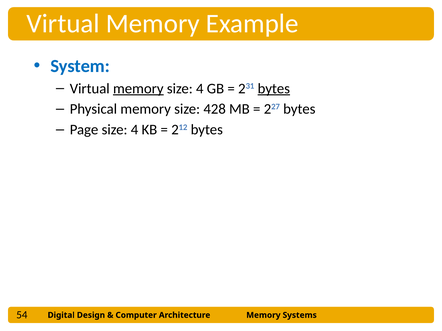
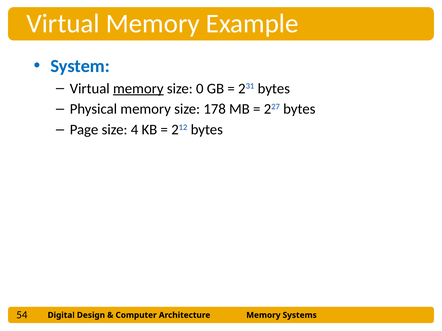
4 at (200, 89): 4 -> 0
bytes at (274, 89) underline: present -> none
428: 428 -> 178
